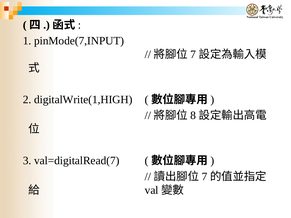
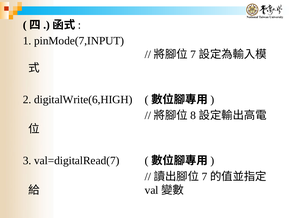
digitalWrite(1,HIGH: digitalWrite(1,HIGH -> digitalWrite(6,HIGH
